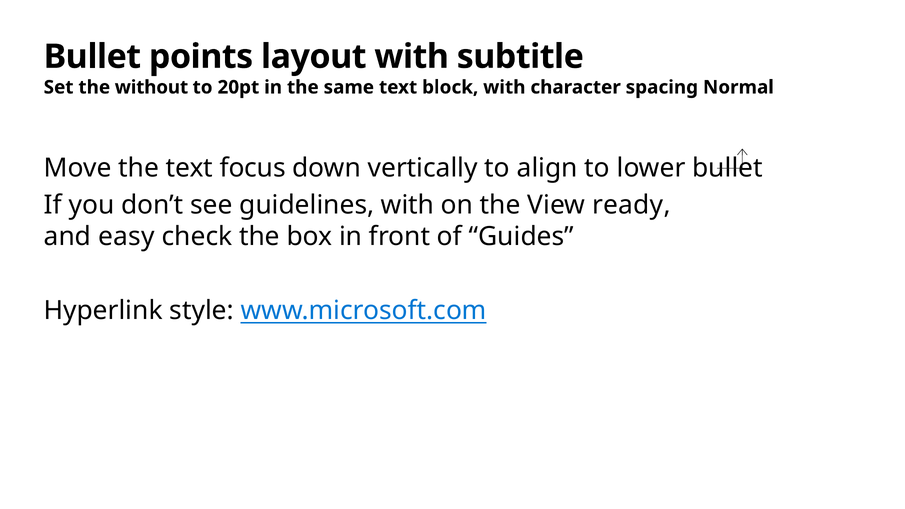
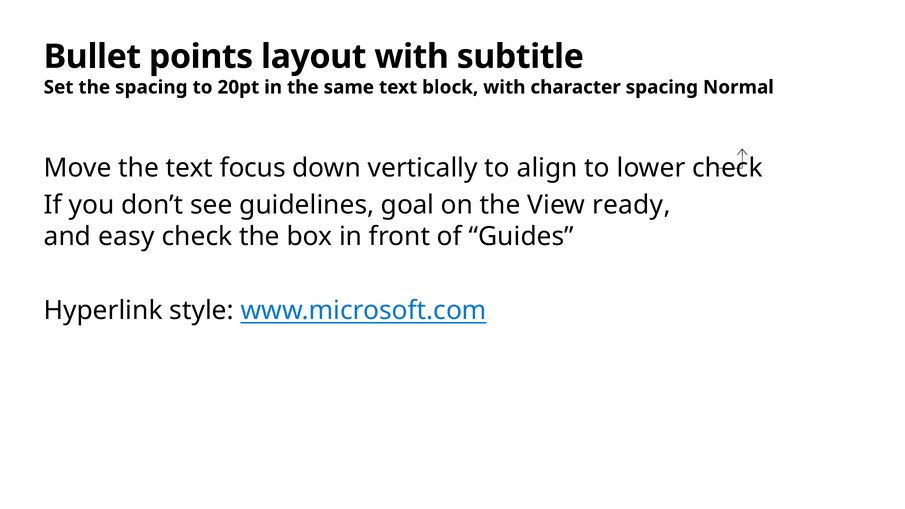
the without: without -> spacing
lower bullet: bullet -> check
guidelines with: with -> goal
